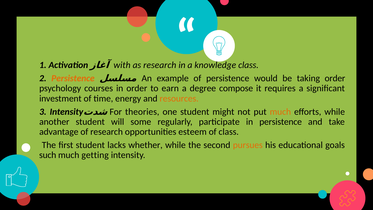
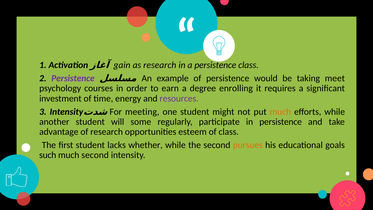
with: with -> gain
knowledge at (215, 65): knowledge -> persistence
Persistence at (73, 78) colour: orange -> purple
taking order: order -> meet
compose: compose -> enrolling
resources colour: orange -> purple
theories: theories -> meeting
much getting: getting -> second
